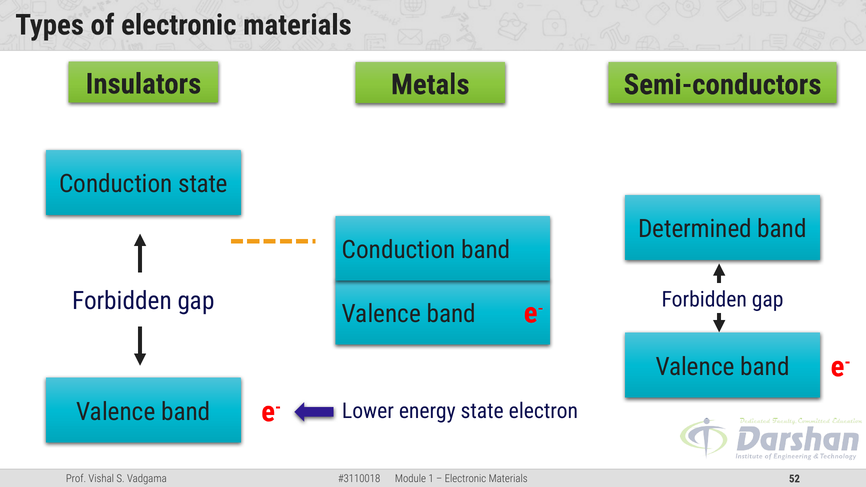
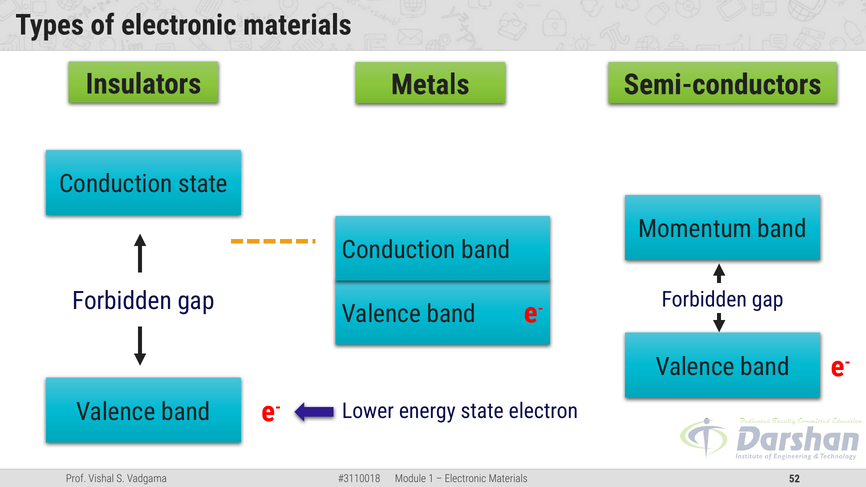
Determined: Determined -> Momentum
